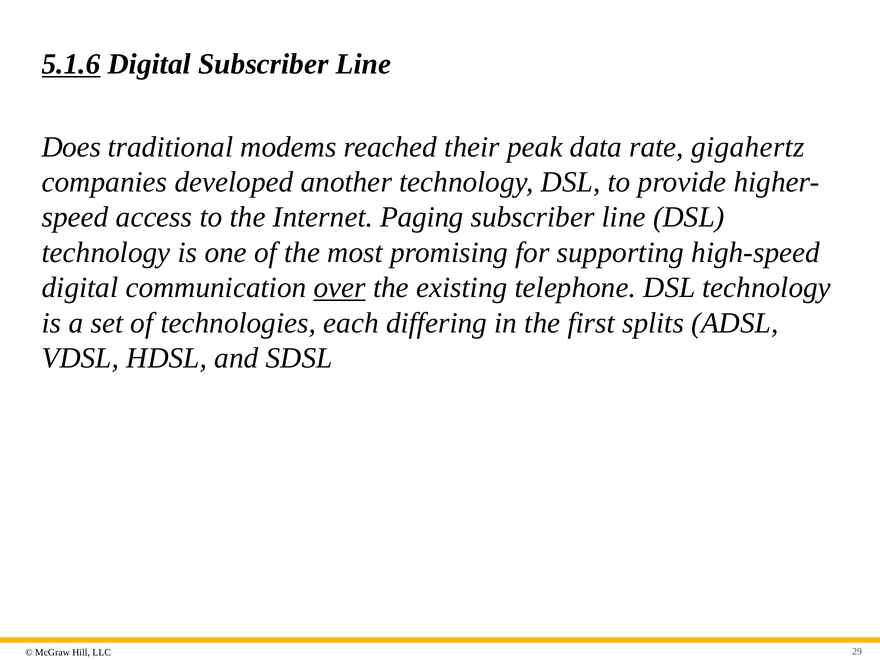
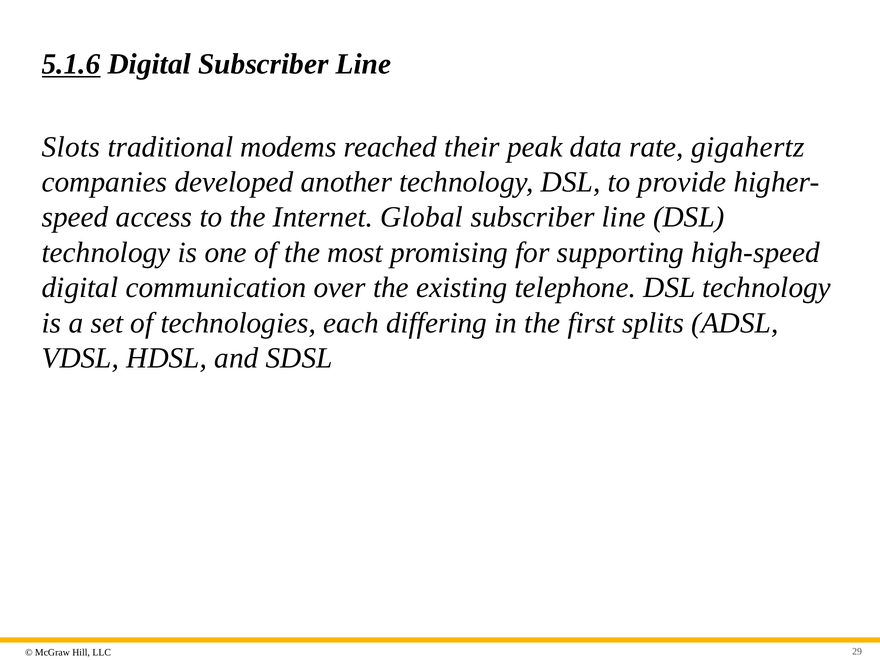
Does: Does -> Slots
Paging: Paging -> Global
over underline: present -> none
